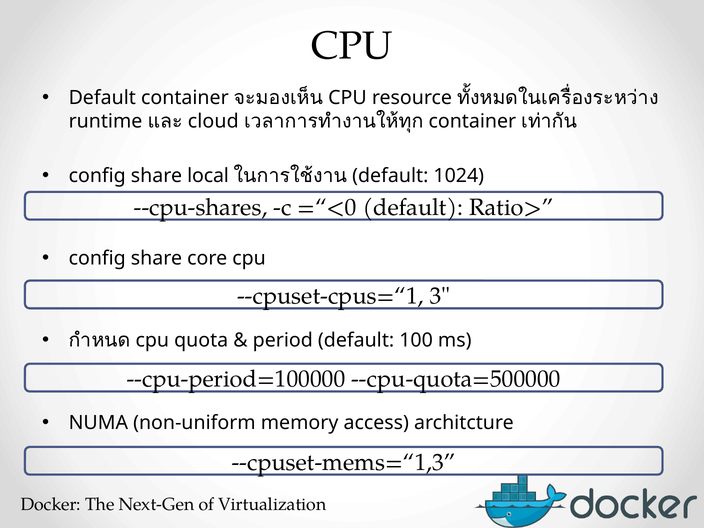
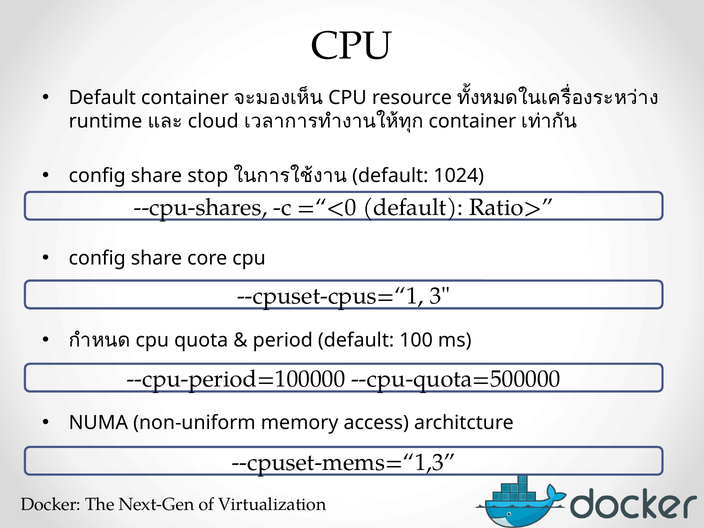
local: local -> stop
